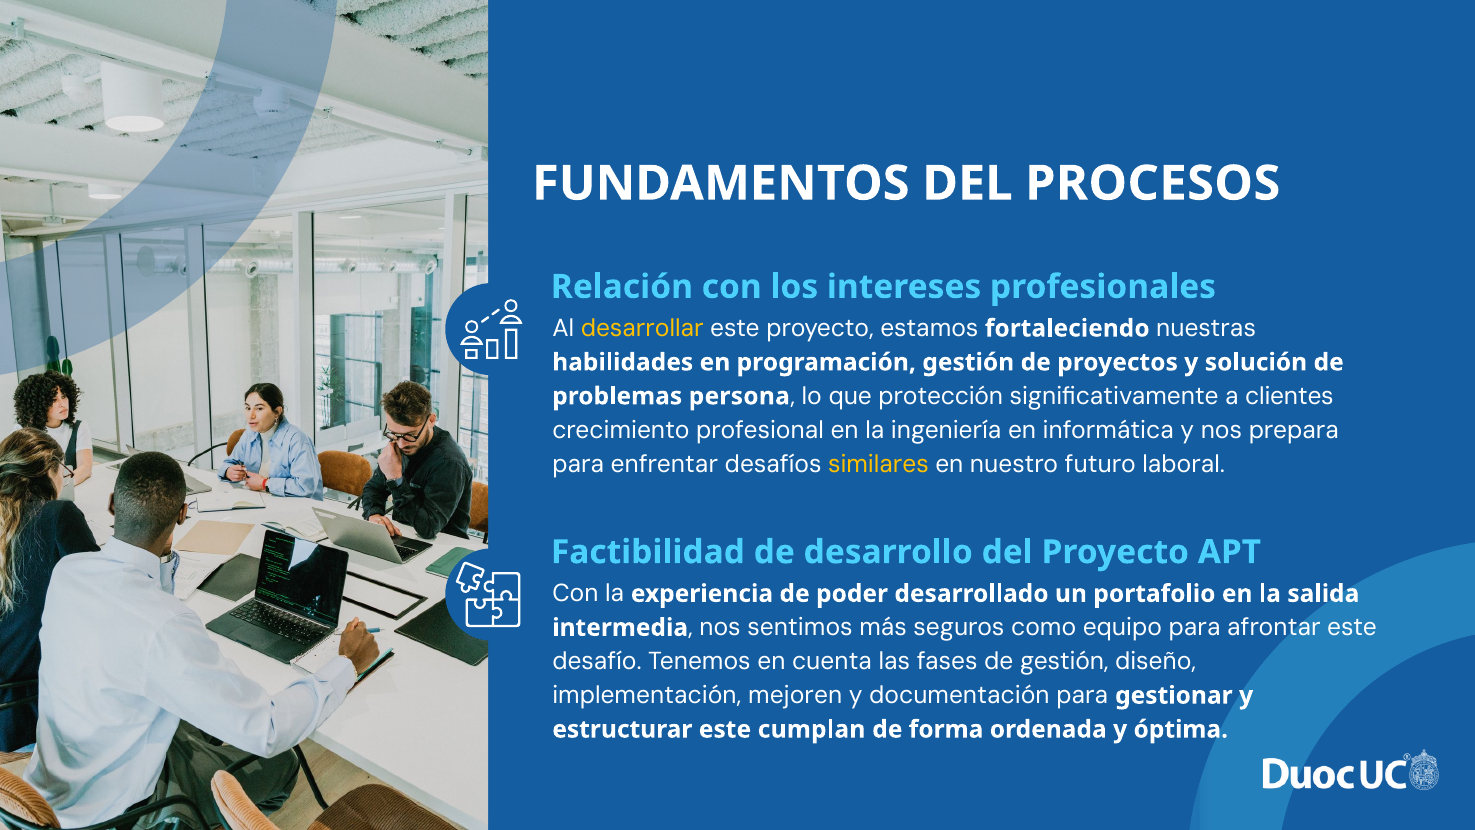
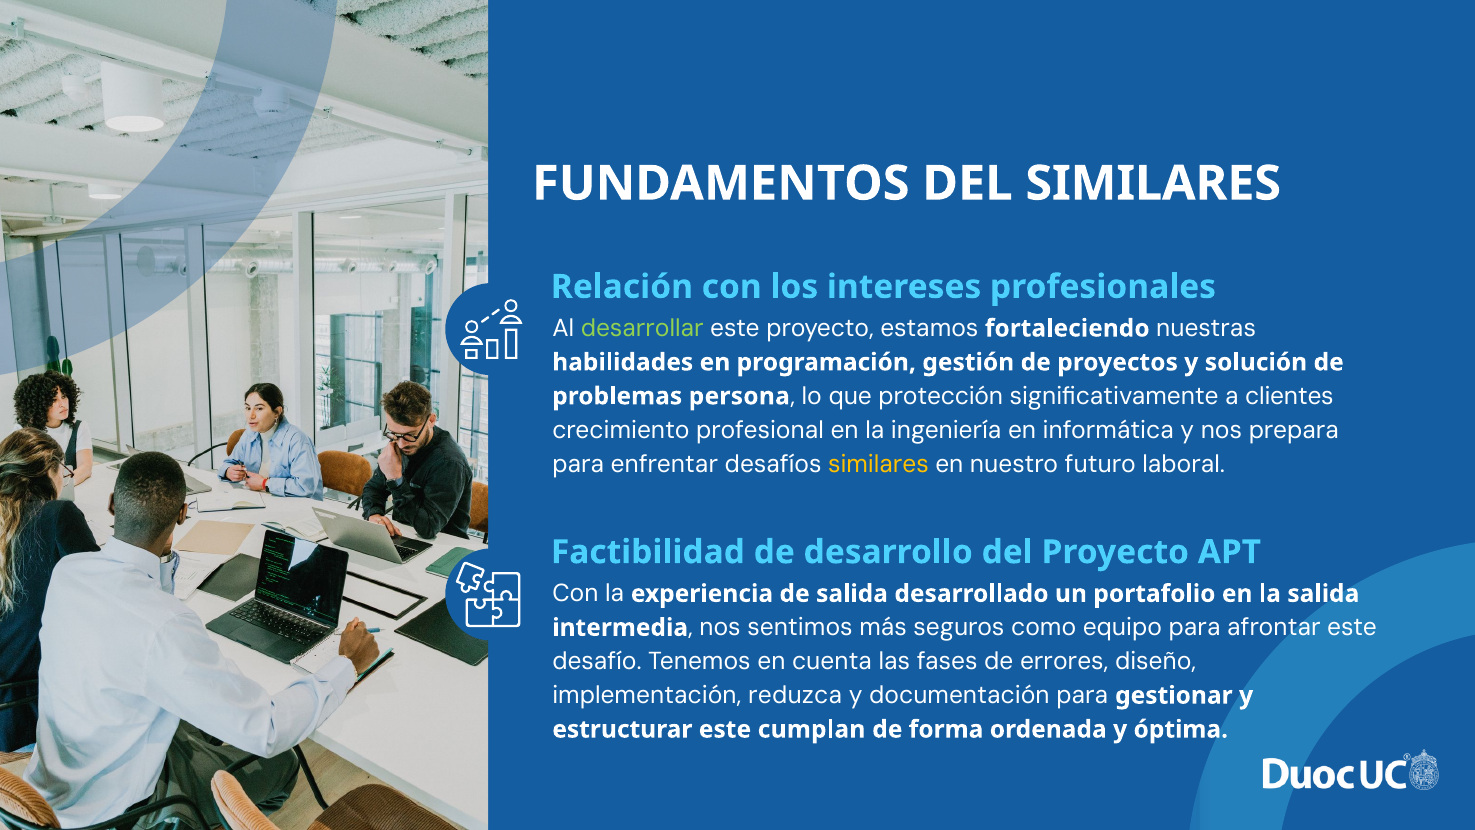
DEL PROCESOS: PROCESOS -> SIMILARES
desarrollar colour: yellow -> light green
de poder: poder -> salida
de gestión: gestión -> errores
mejoren: mejoren -> reduzca
